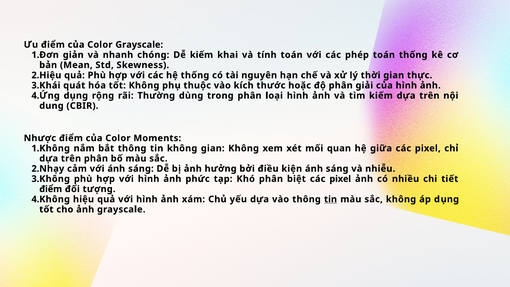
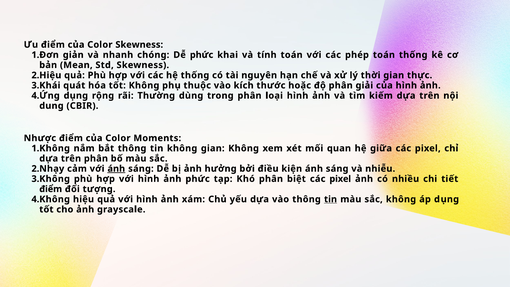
Color Grayscale: Grayscale -> Skewness
Dễ kiếm: kiếm -> phức
ánh at (116, 169) underline: none -> present
